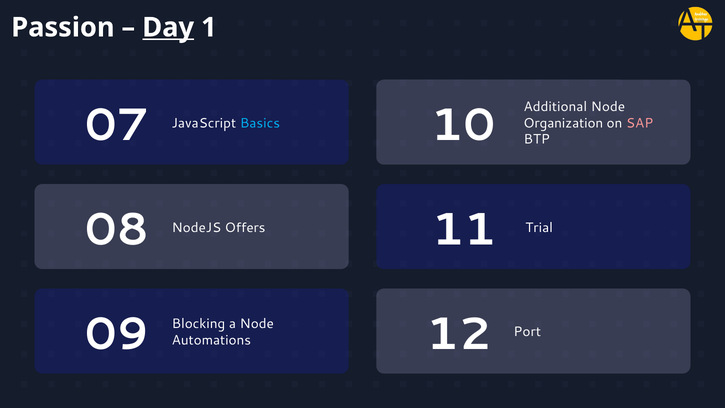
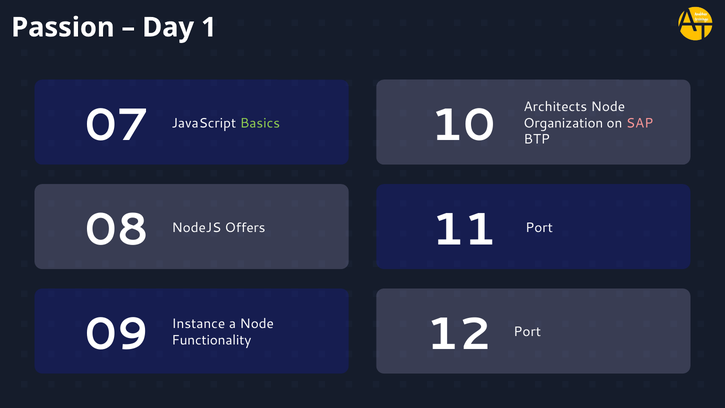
Day underline: present -> none
Additional: Additional -> Architects
Basics colour: light blue -> light green
Trial at (539, 227): Trial -> Port
Blocking: Blocking -> Instance
Automations: Automations -> Functionality
